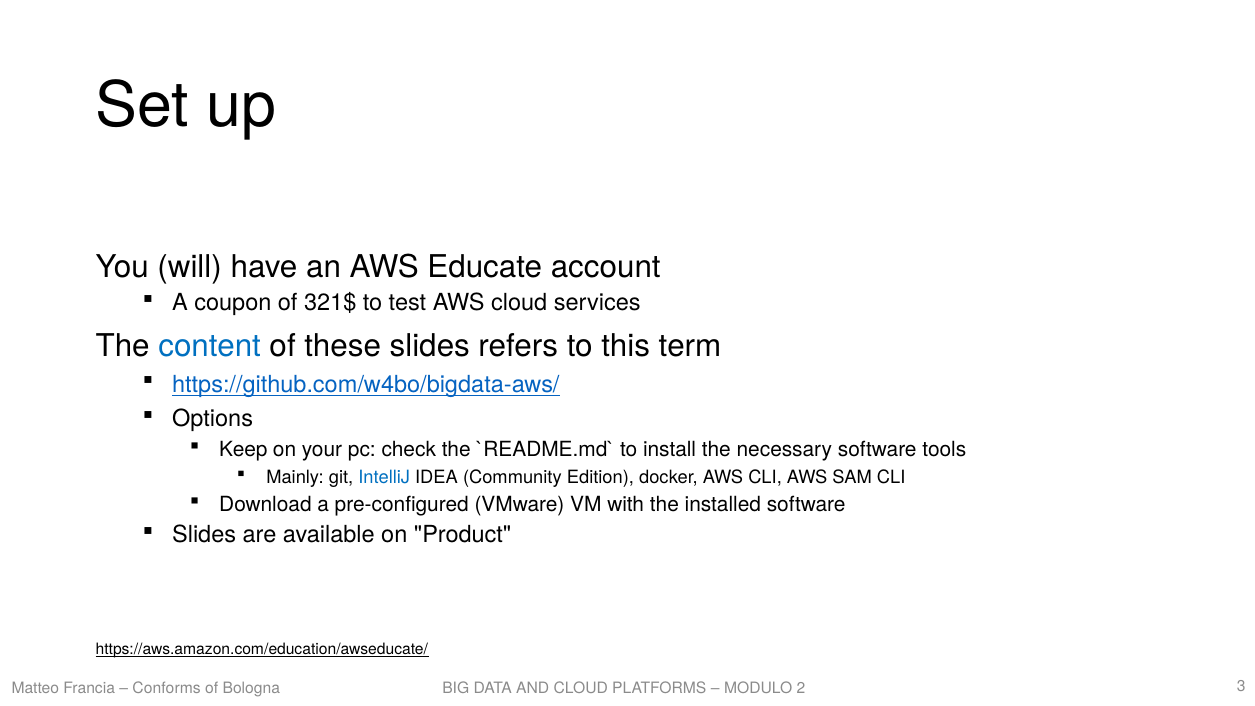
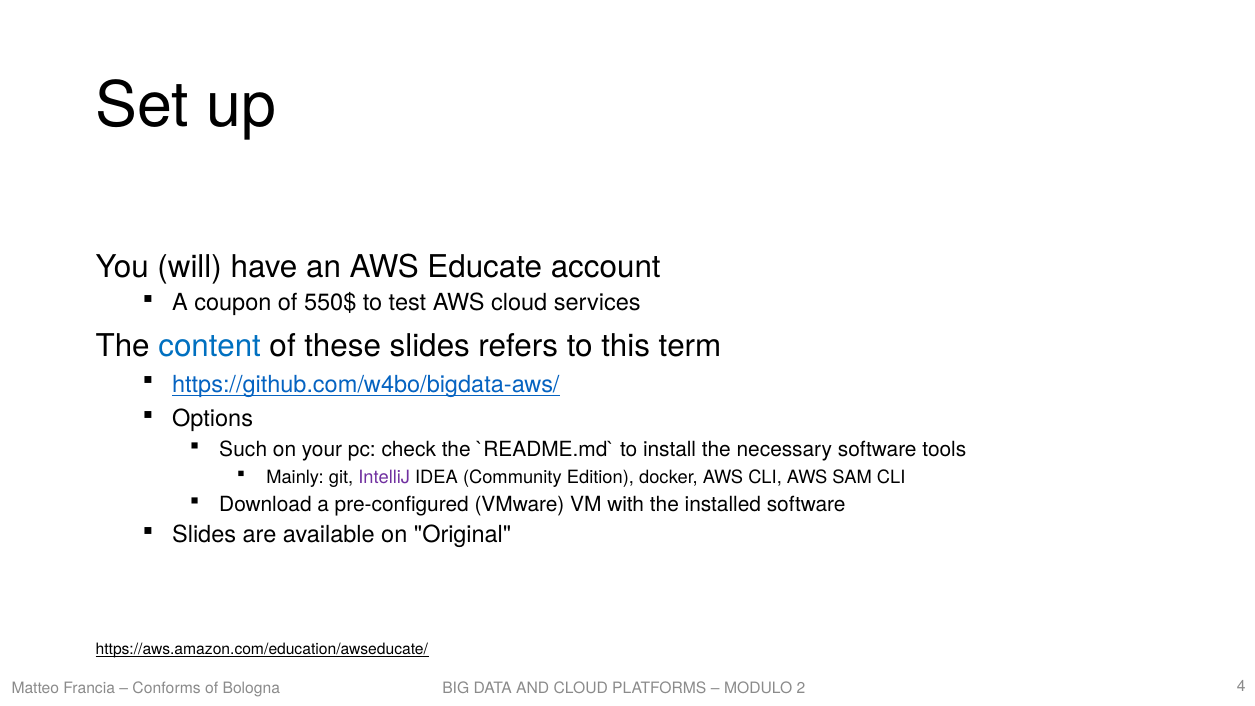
321$: 321$ -> 550$
Keep: Keep -> Such
IntelliJ colour: blue -> purple
Product: Product -> Original
3: 3 -> 4
